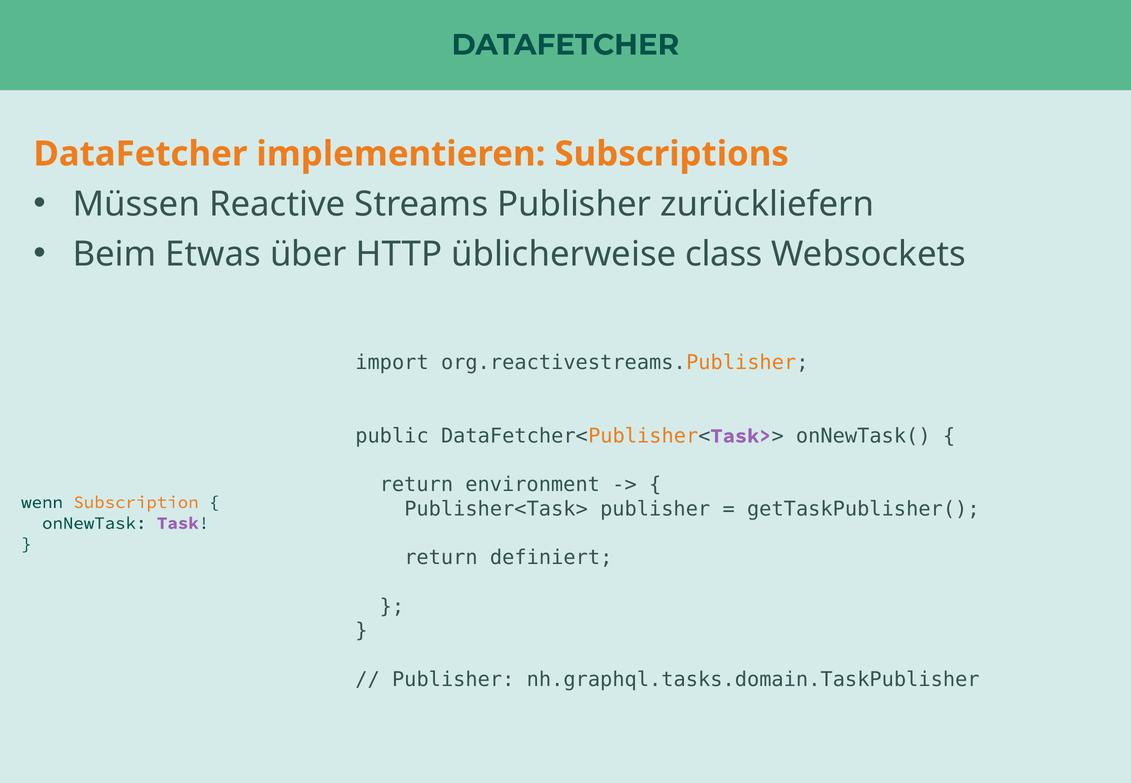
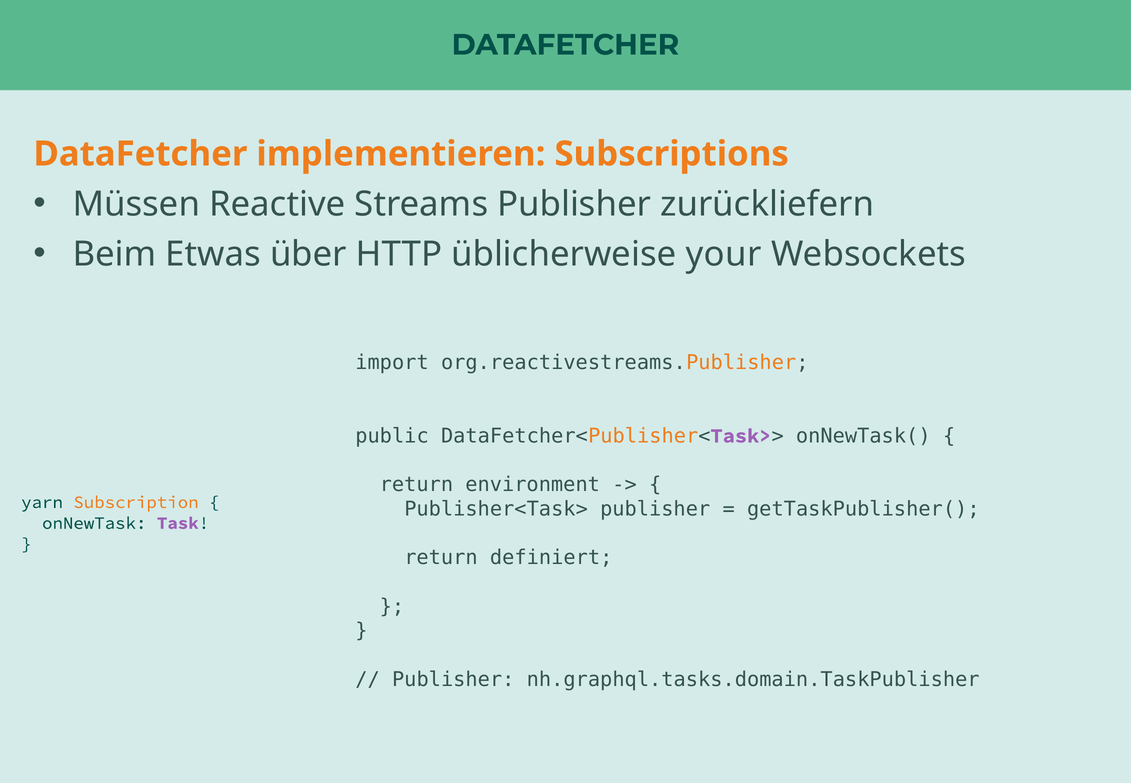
class: class -> your
wenn: wenn -> yarn
